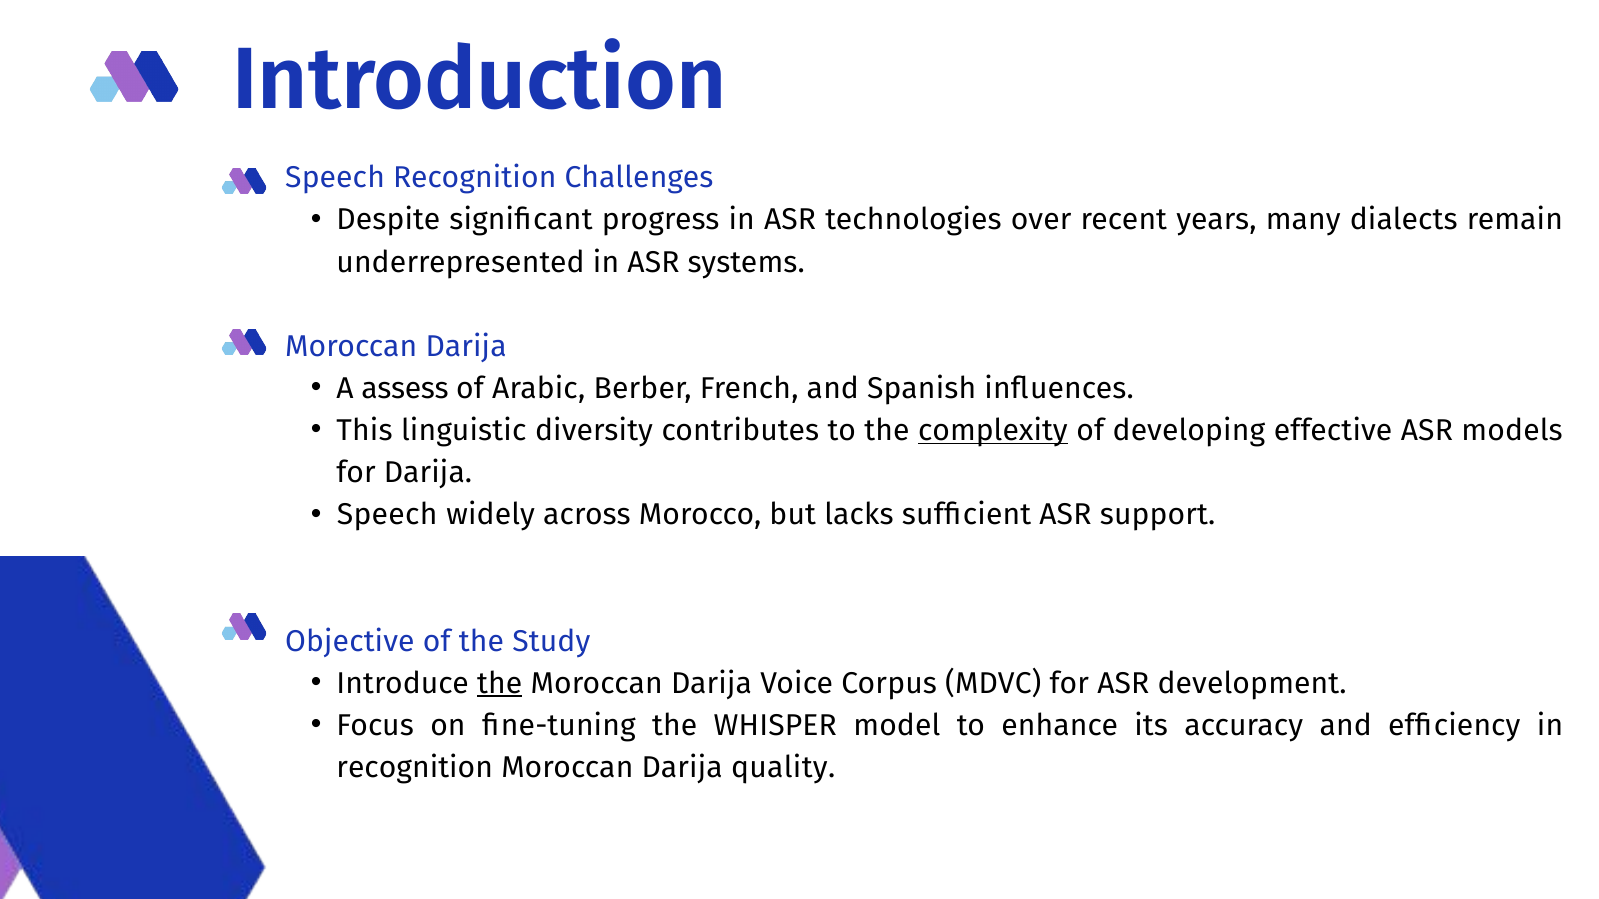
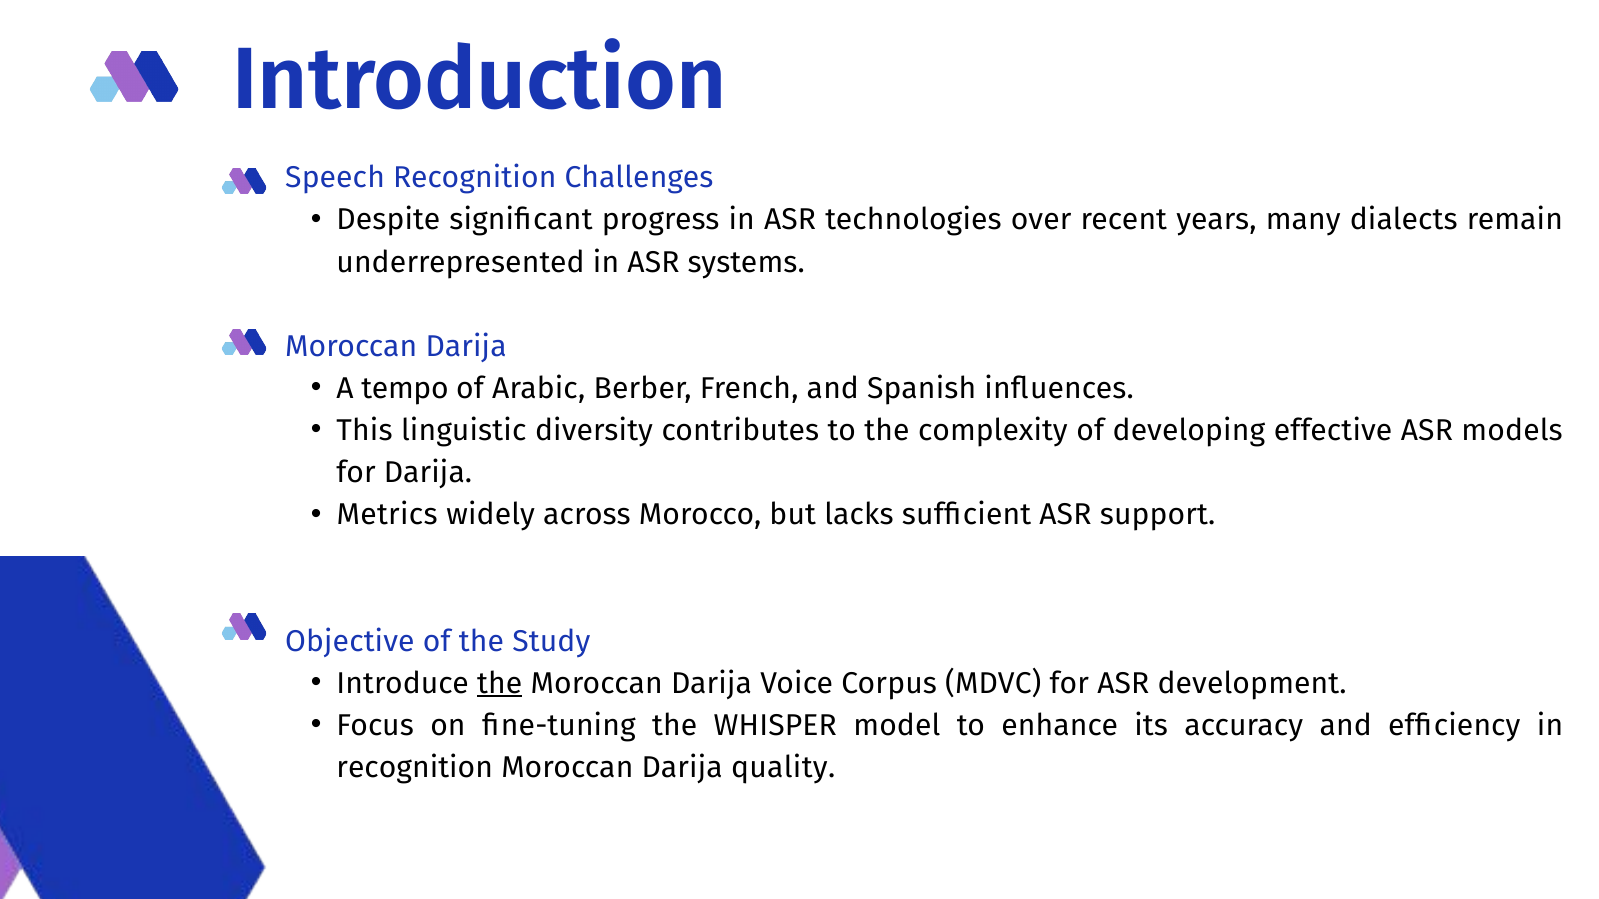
assess: assess -> tempo
complexity underline: present -> none
Speech at (387, 515): Speech -> Metrics
